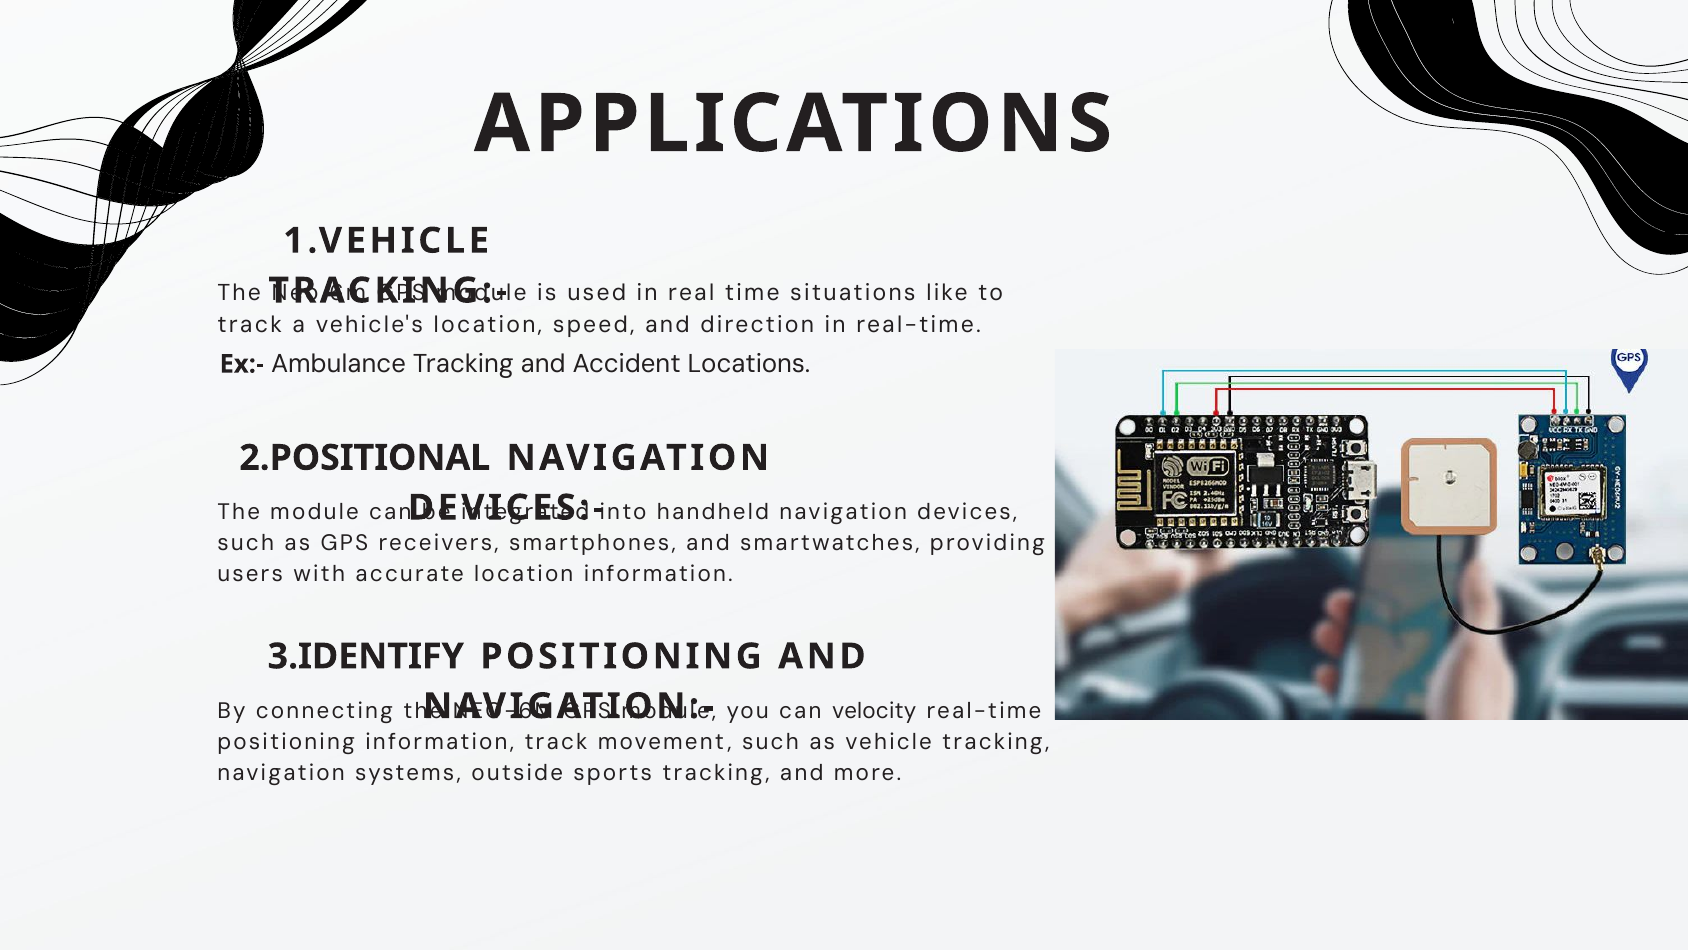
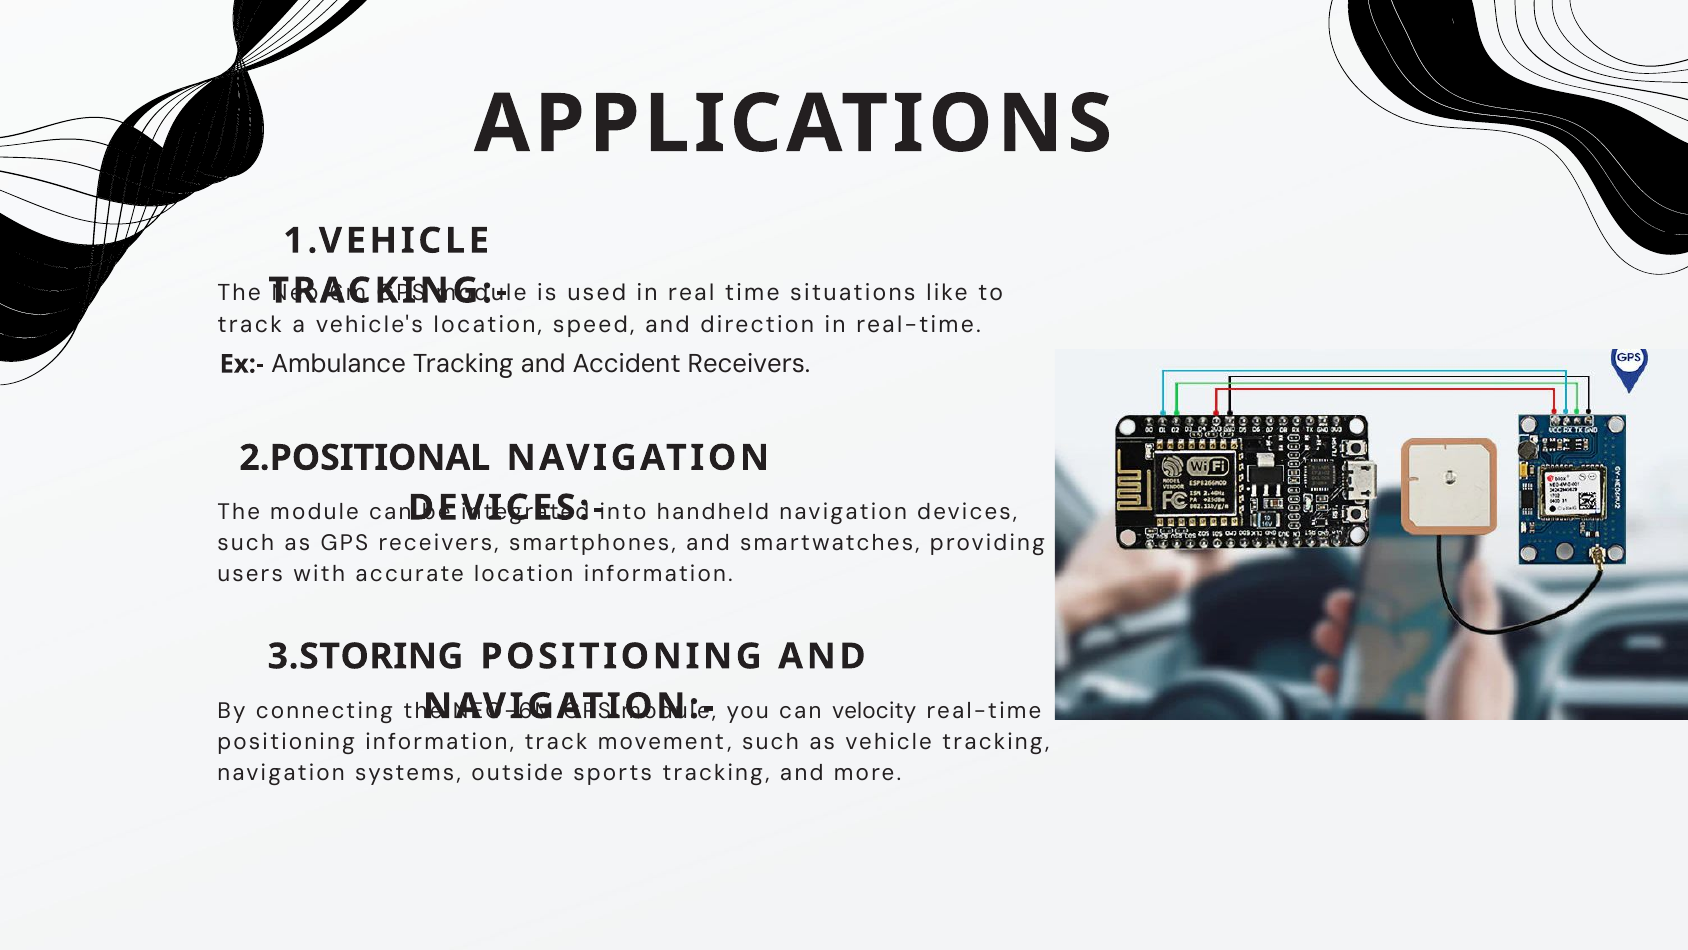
Accident Locations: Locations -> Receivers
3.IDENTIFY: 3.IDENTIFY -> 3.STORING
